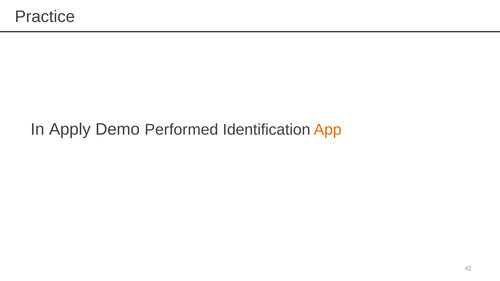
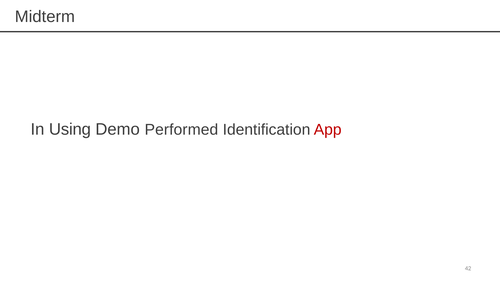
Practice: Practice -> Midterm
Apply: Apply -> Using
App colour: orange -> red
